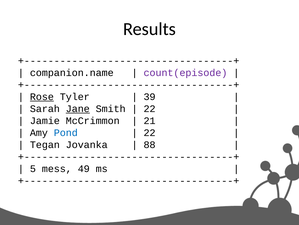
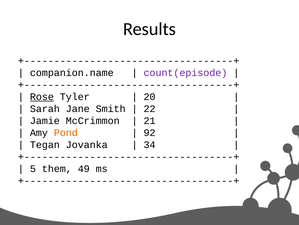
39: 39 -> 20
Jane underline: present -> none
Pond colour: blue -> orange
22 at (150, 132): 22 -> 92
88: 88 -> 34
mess: mess -> them
